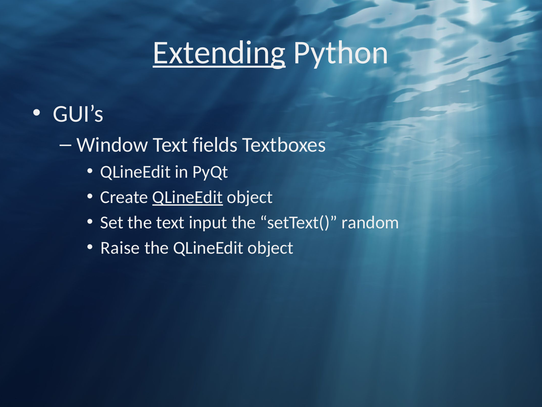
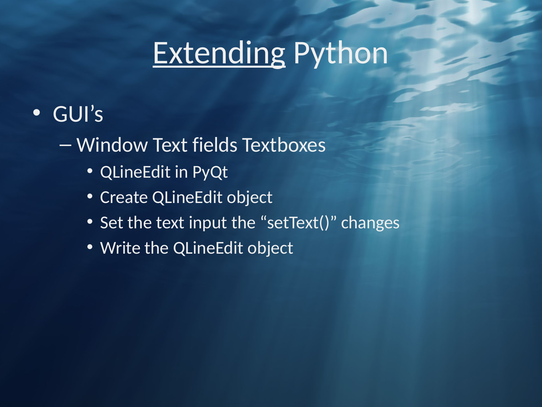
QLineEdit at (188, 197) underline: present -> none
random: random -> changes
Raise: Raise -> Write
